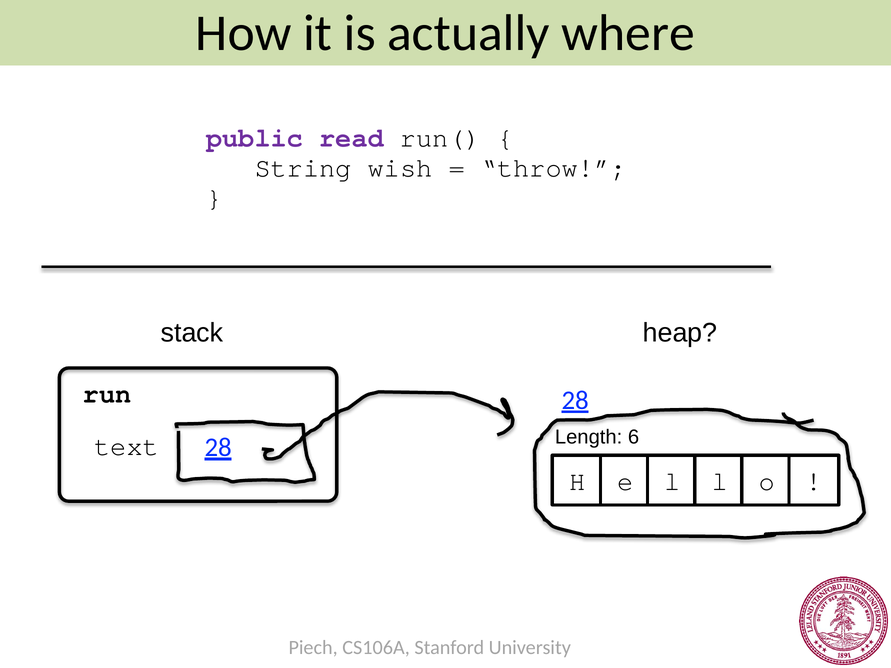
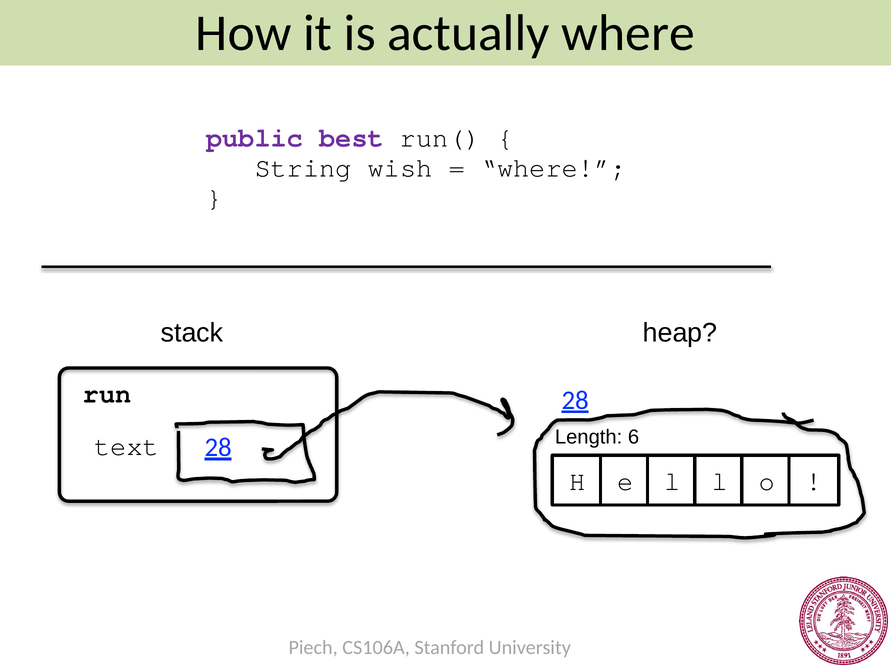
read: read -> best
throw at (554, 168): throw -> where
